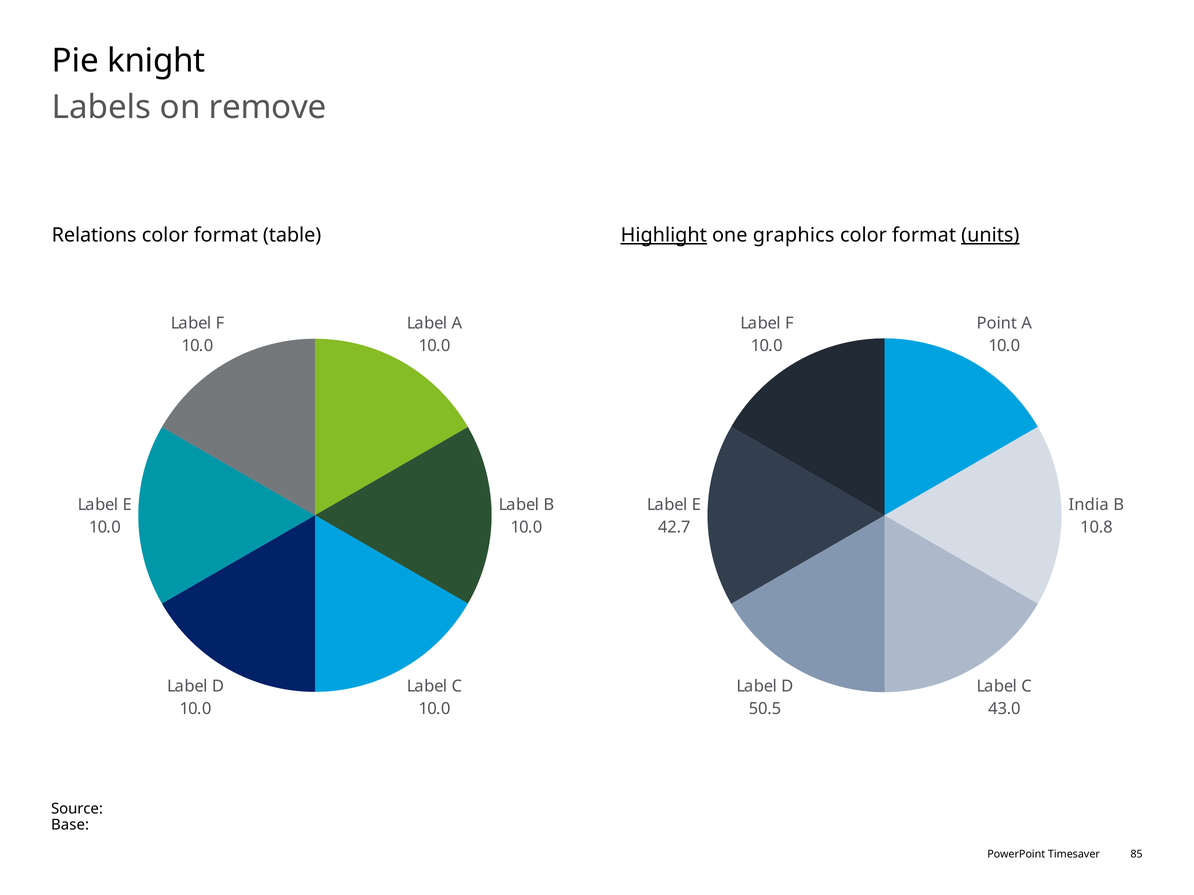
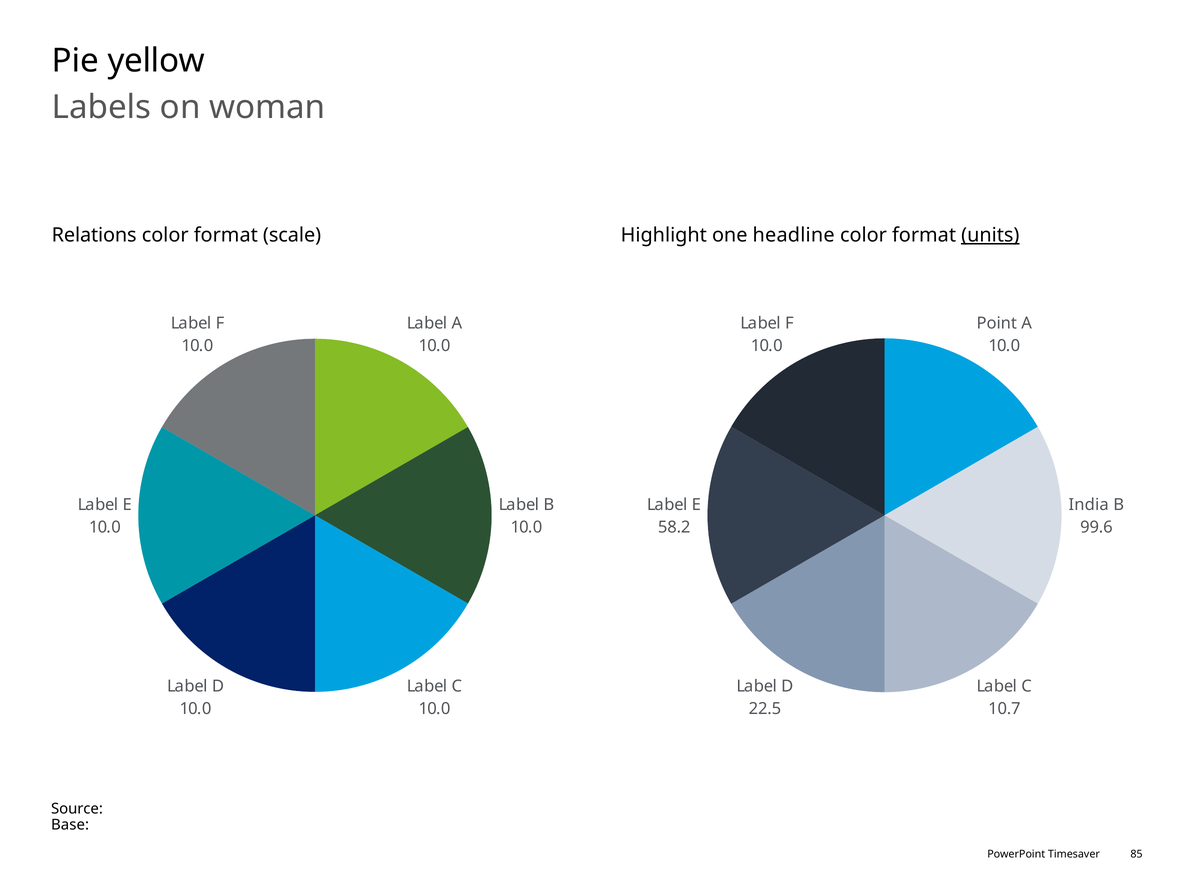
knight: knight -> yellow
remove: remove -> woman
table: table -> scale
Highlight underline: present -> none
graphics: graphics -> headline
42.7: 42.7 -> 58.2
10.8: 10.8 -> 99.6
50.5: 50.5 -> 22.5
43.0: 43.0 -> 10.7
